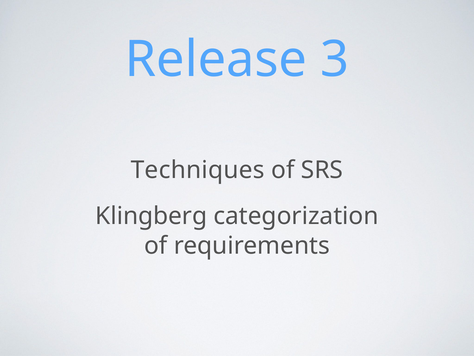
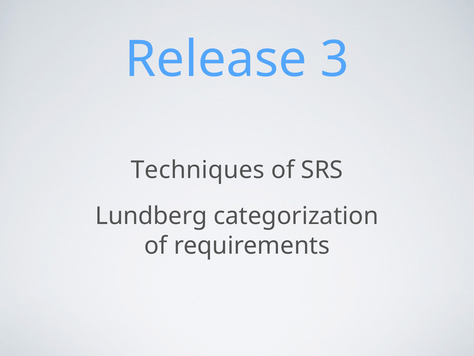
Klingberg: Klingberg -> Lundberg
